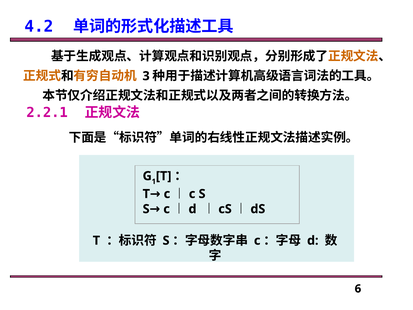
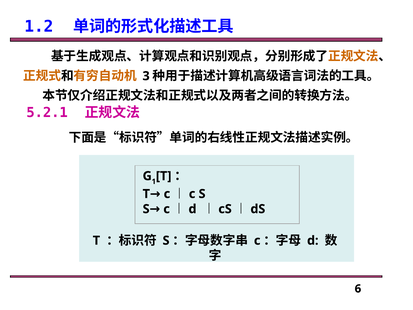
4.2: 4.2 -> 1.2
2.2.1: 2.2.1 -> 5.2.1
